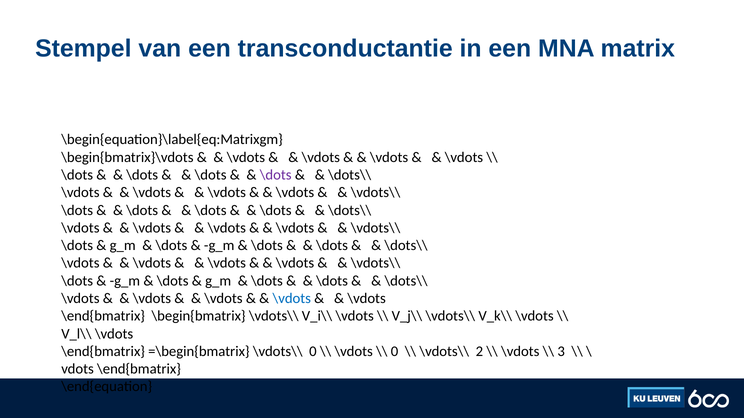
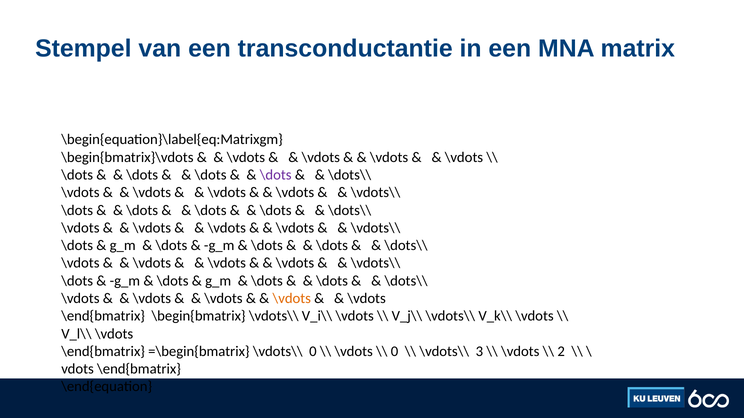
\vdots at (292, 299) colour: blue -> orange
2: 2 -> 3
3: 3 -> 2
